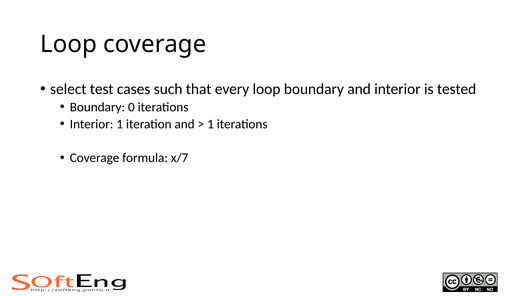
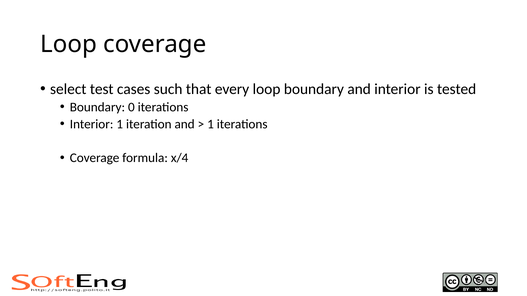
x/7: x/7 -> x/4
